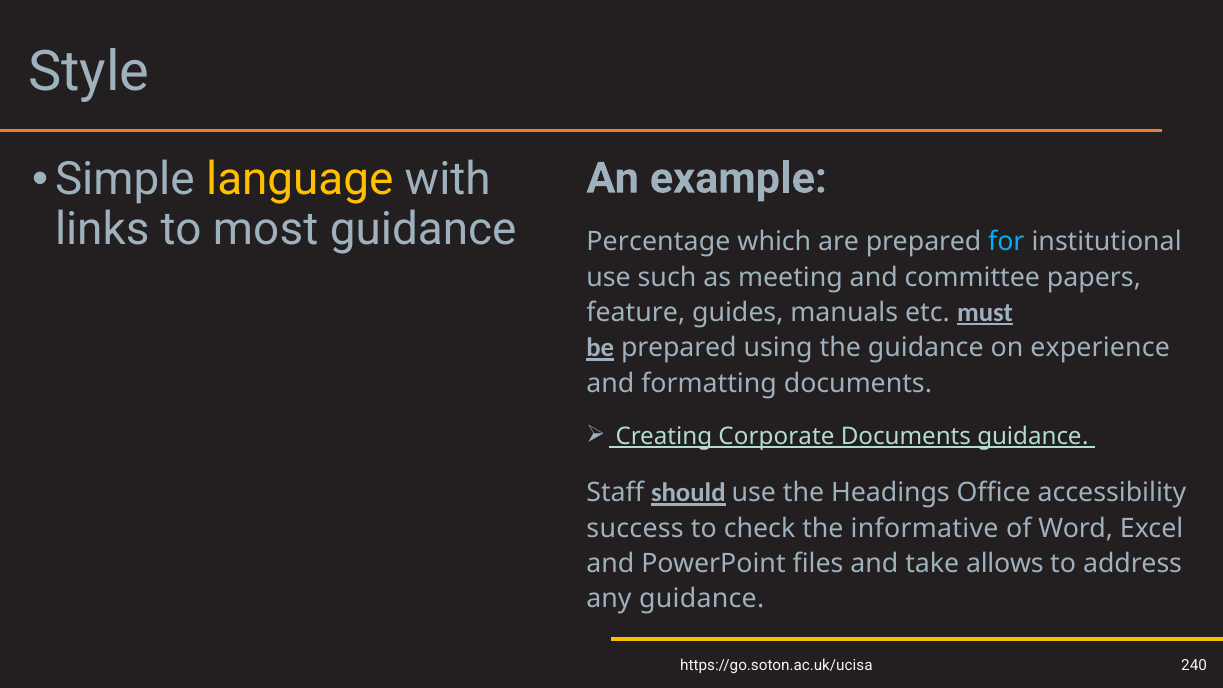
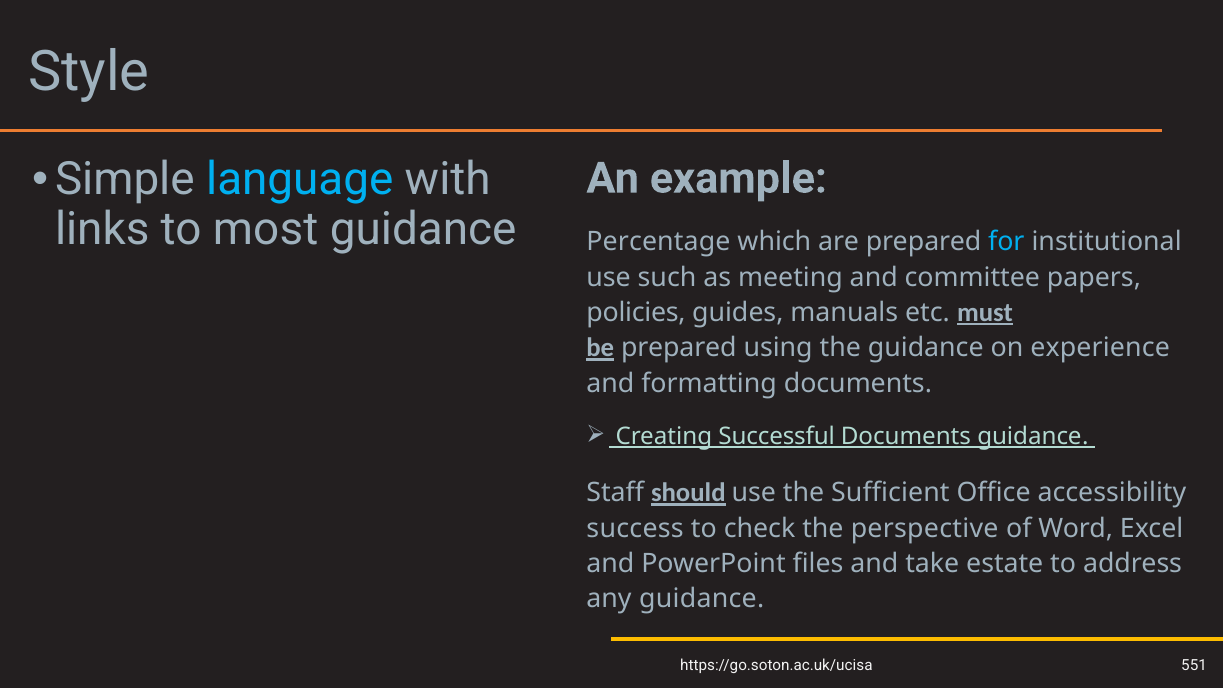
language colour: yellow -> light blue
feature: feature -> policies
Corporate: Corporate -> Successful
Headings: Headings -> Sufficient
informative: informative -> perspective
allows: allows -> estate
240: 240 -> 551
